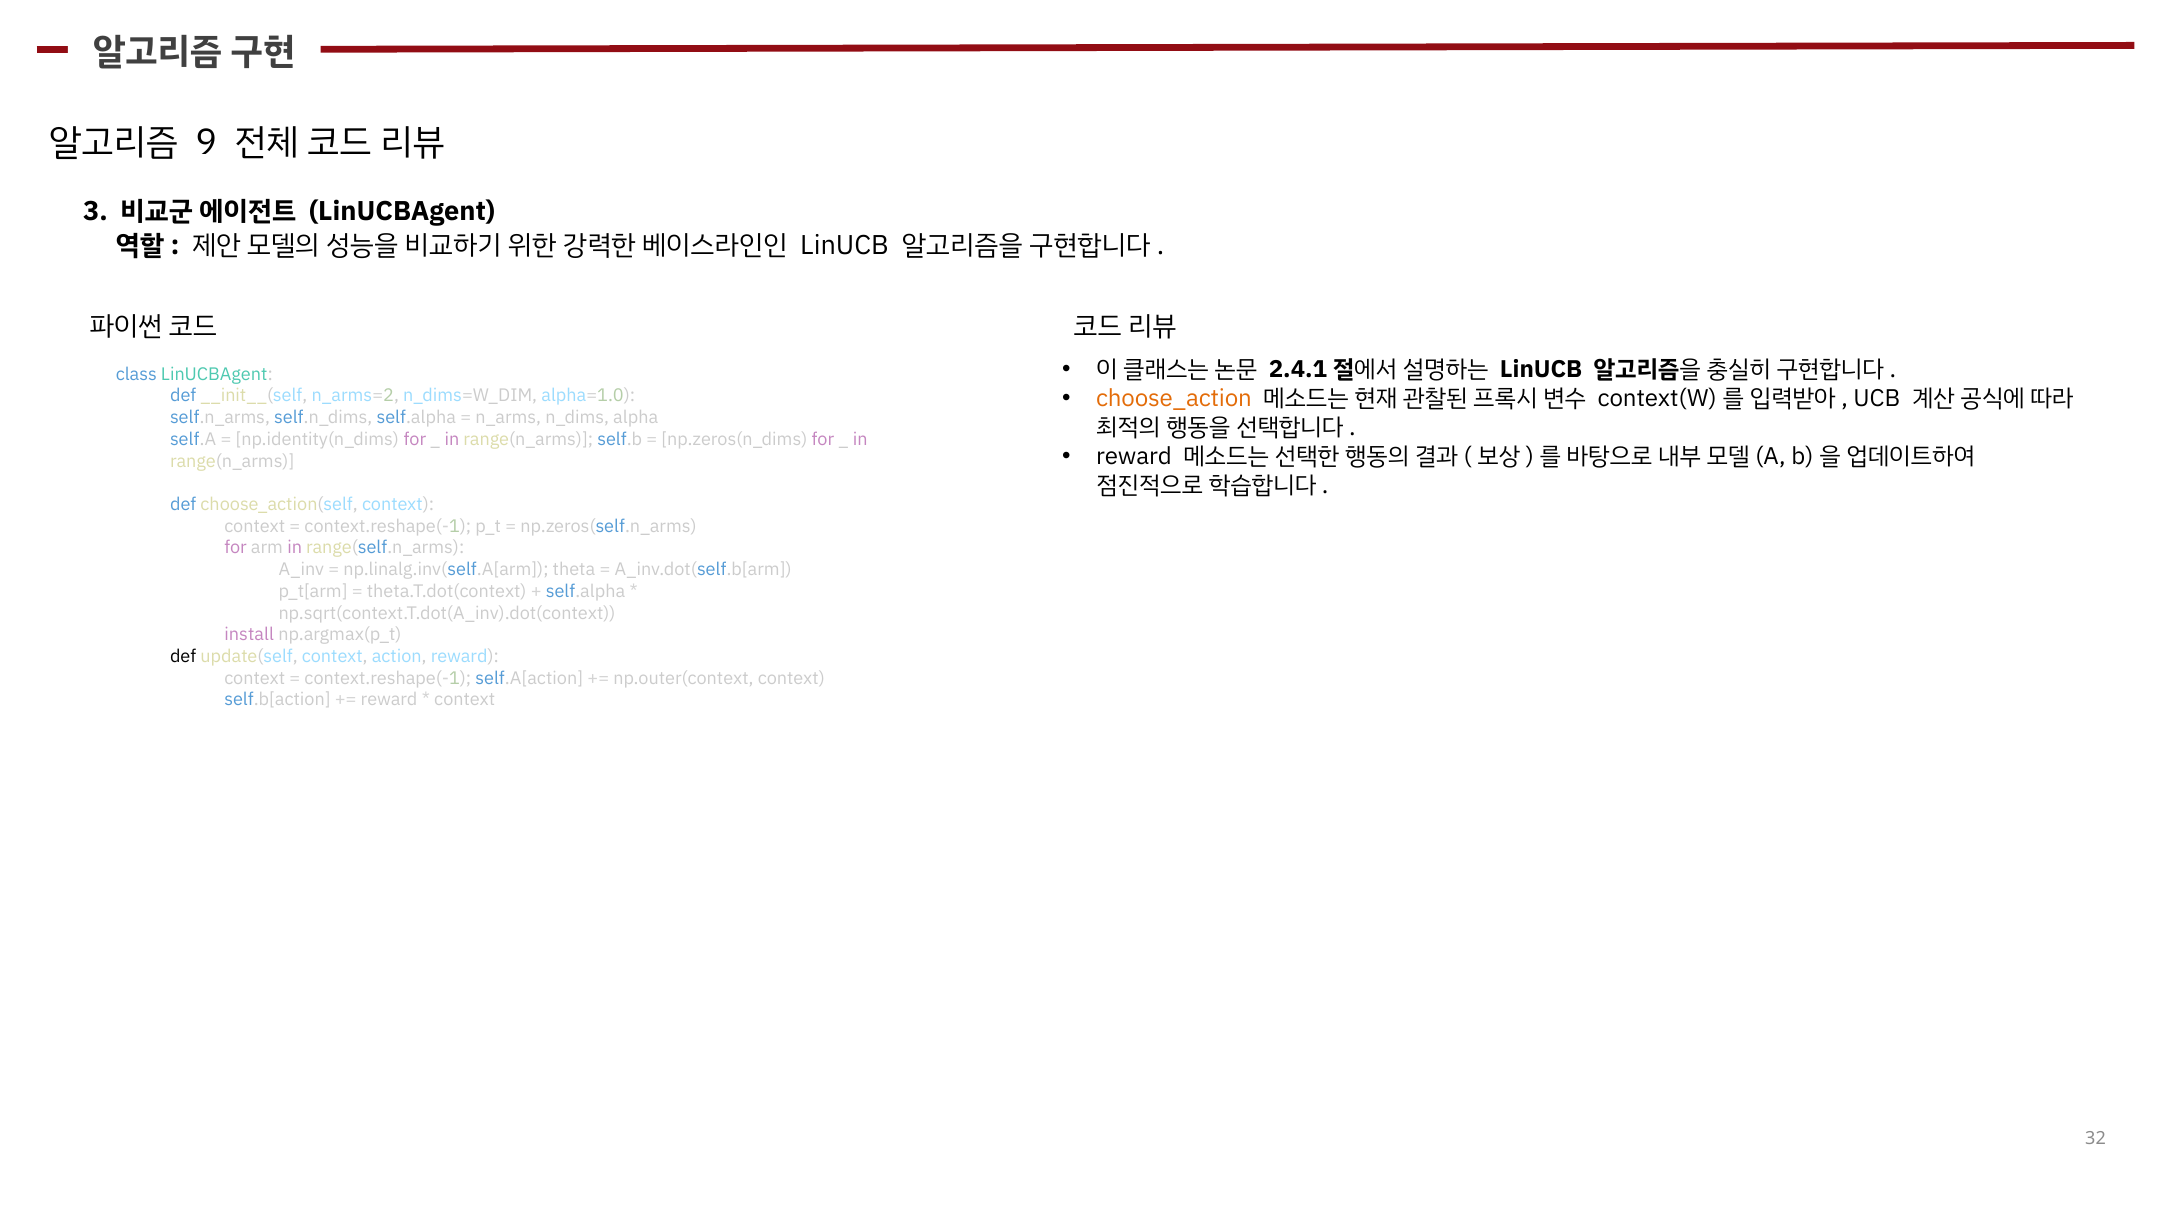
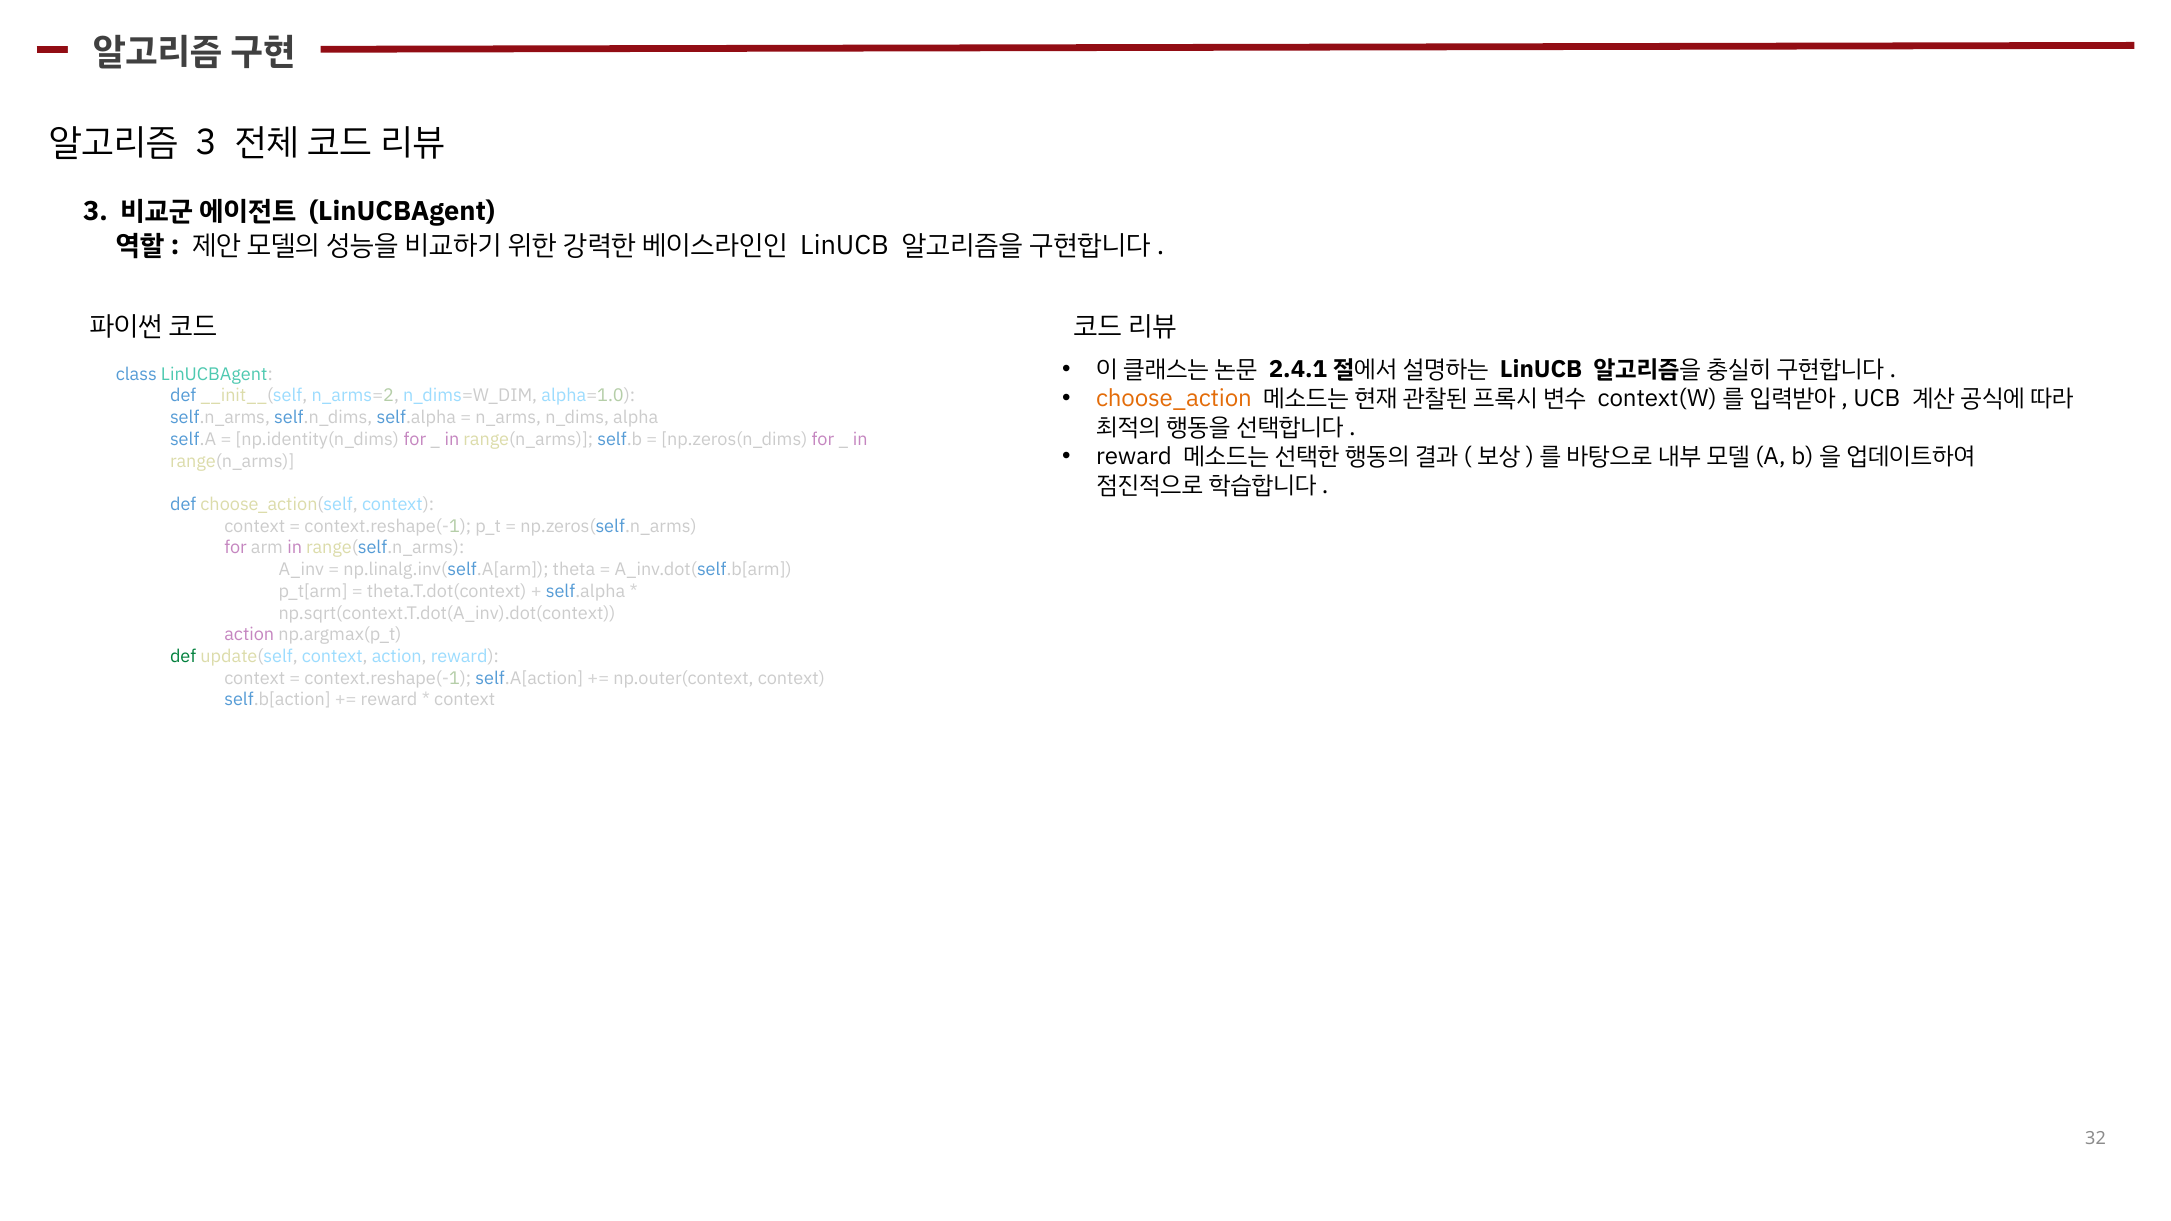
9 at (206, 143): 9 -> 3
install at (249, 635): install -> action
def at (183, 657) colour: black -> green
